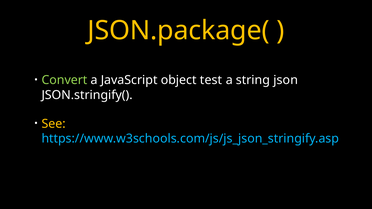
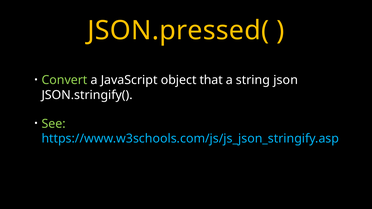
JSON.package(: JSON.package( -> JSON.pressed(
test: test -> that
See colour: yellow -> light green
